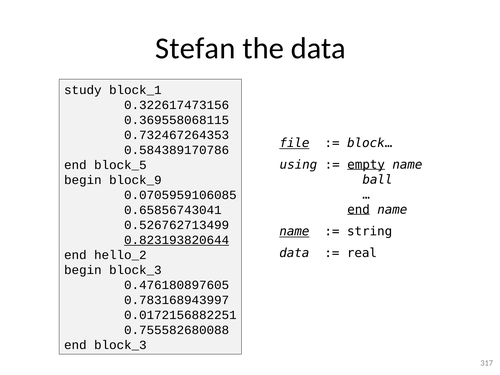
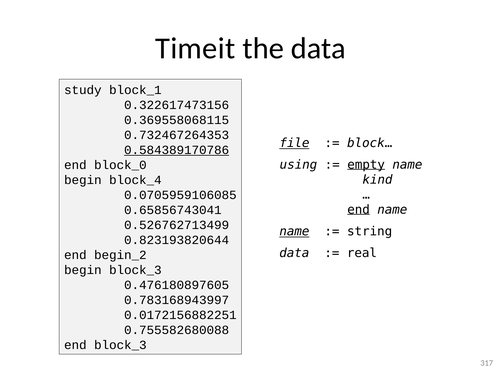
Stefan: Stefan -> Timeit
0.584389170786 underline: none -> present
block_5: block_5 -> block_0
ball: ball -> kind
block_9: block_9 -> block_4
0.823193820644 underline: present -> none
hello_2: hello_2 -> begin_2
